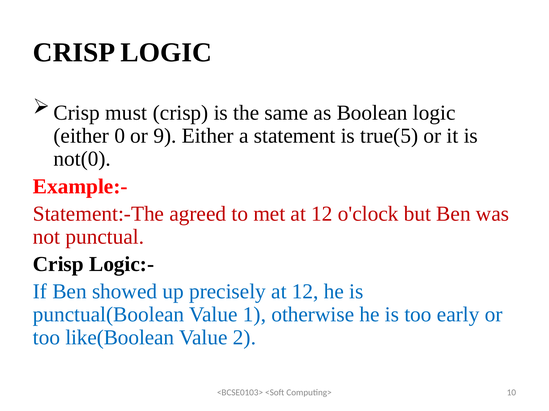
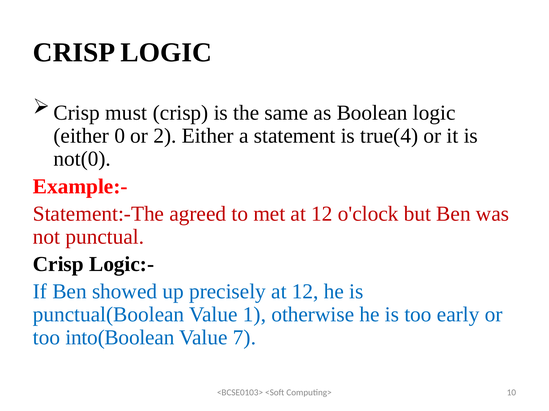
9: 9 -> 2
true(5: true(5 -> true(4
like(Boolean: like(Boolean -> into(Boolean
2: 2 -> 7
